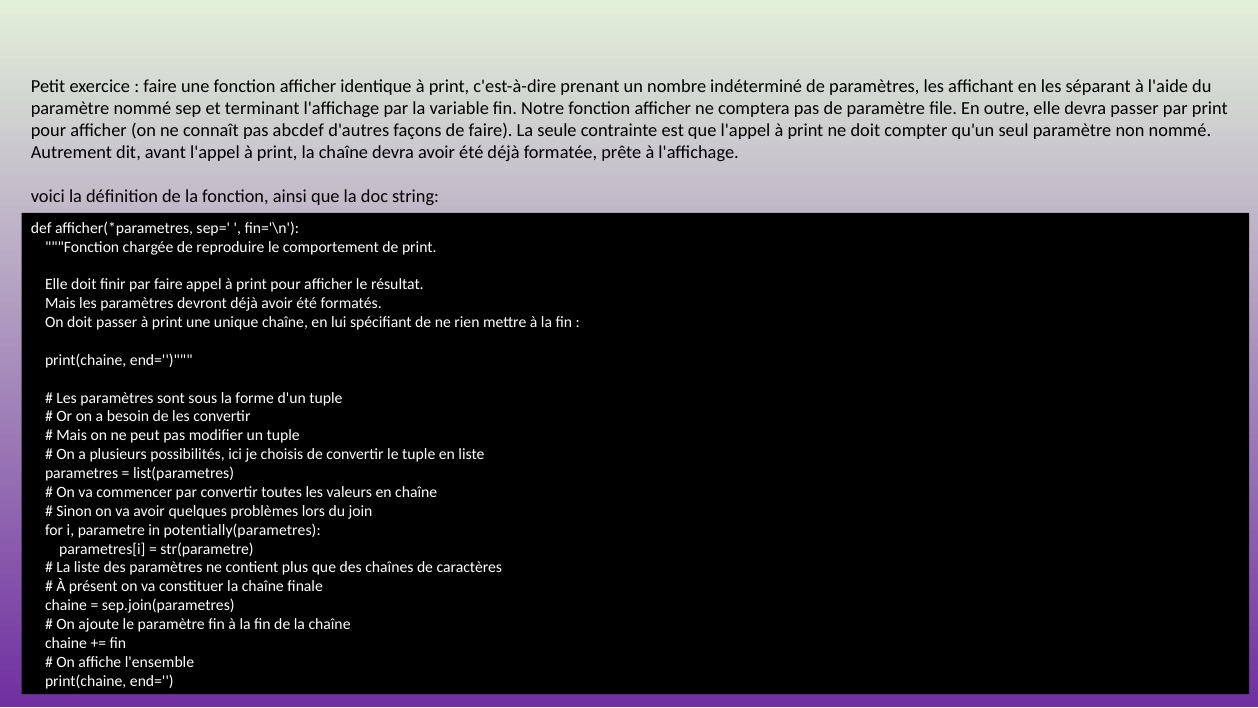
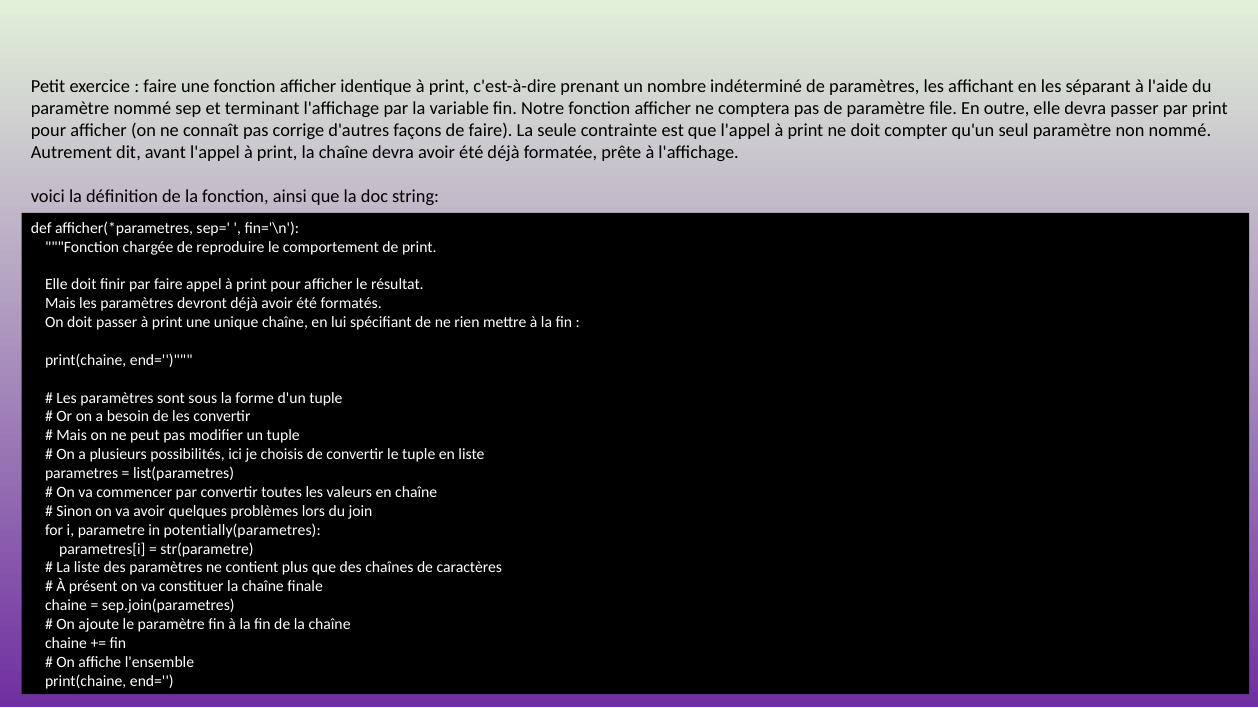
abcdef: abcdef -> corrige
